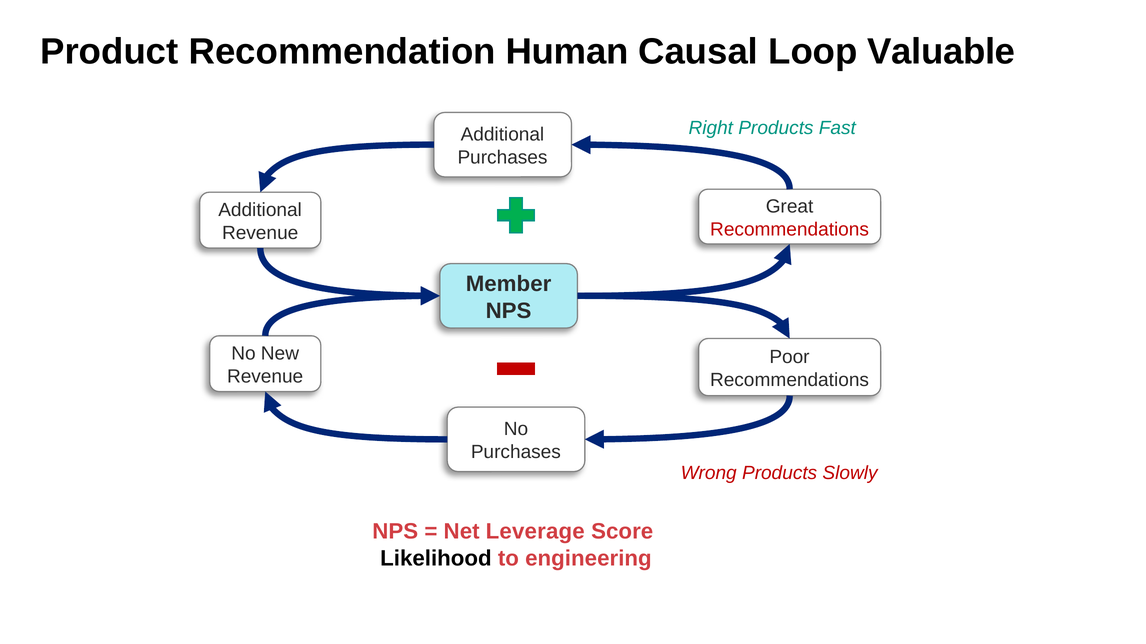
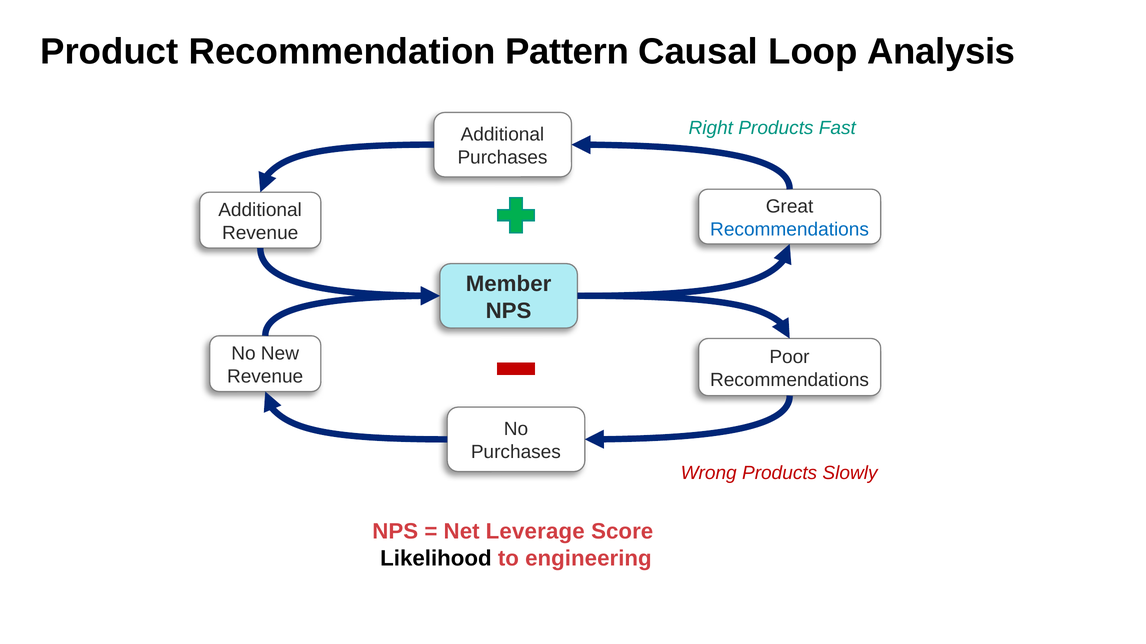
Human: Human -> Pattern
Valuable: Valuable -> Analysis
Recommendations at (790, 230) colour: red -> blue
